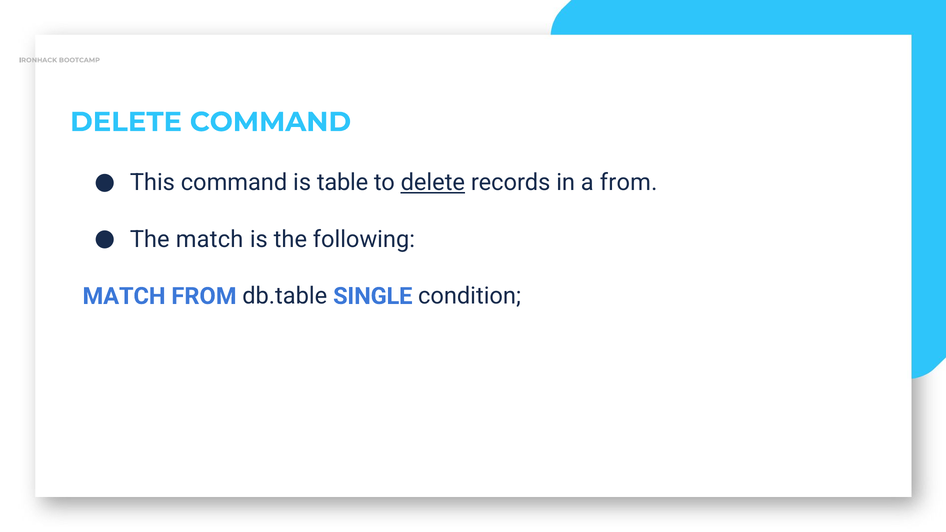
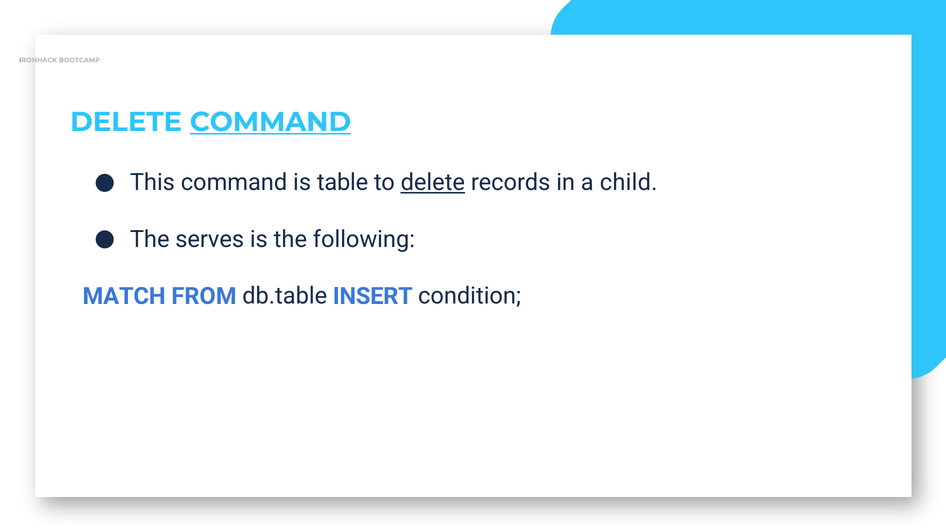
COMMAND at (270, 122) underline: none -> present
a from: from -> child
The match: match -> serves
SINGLE: SINGLE -> INSERT
